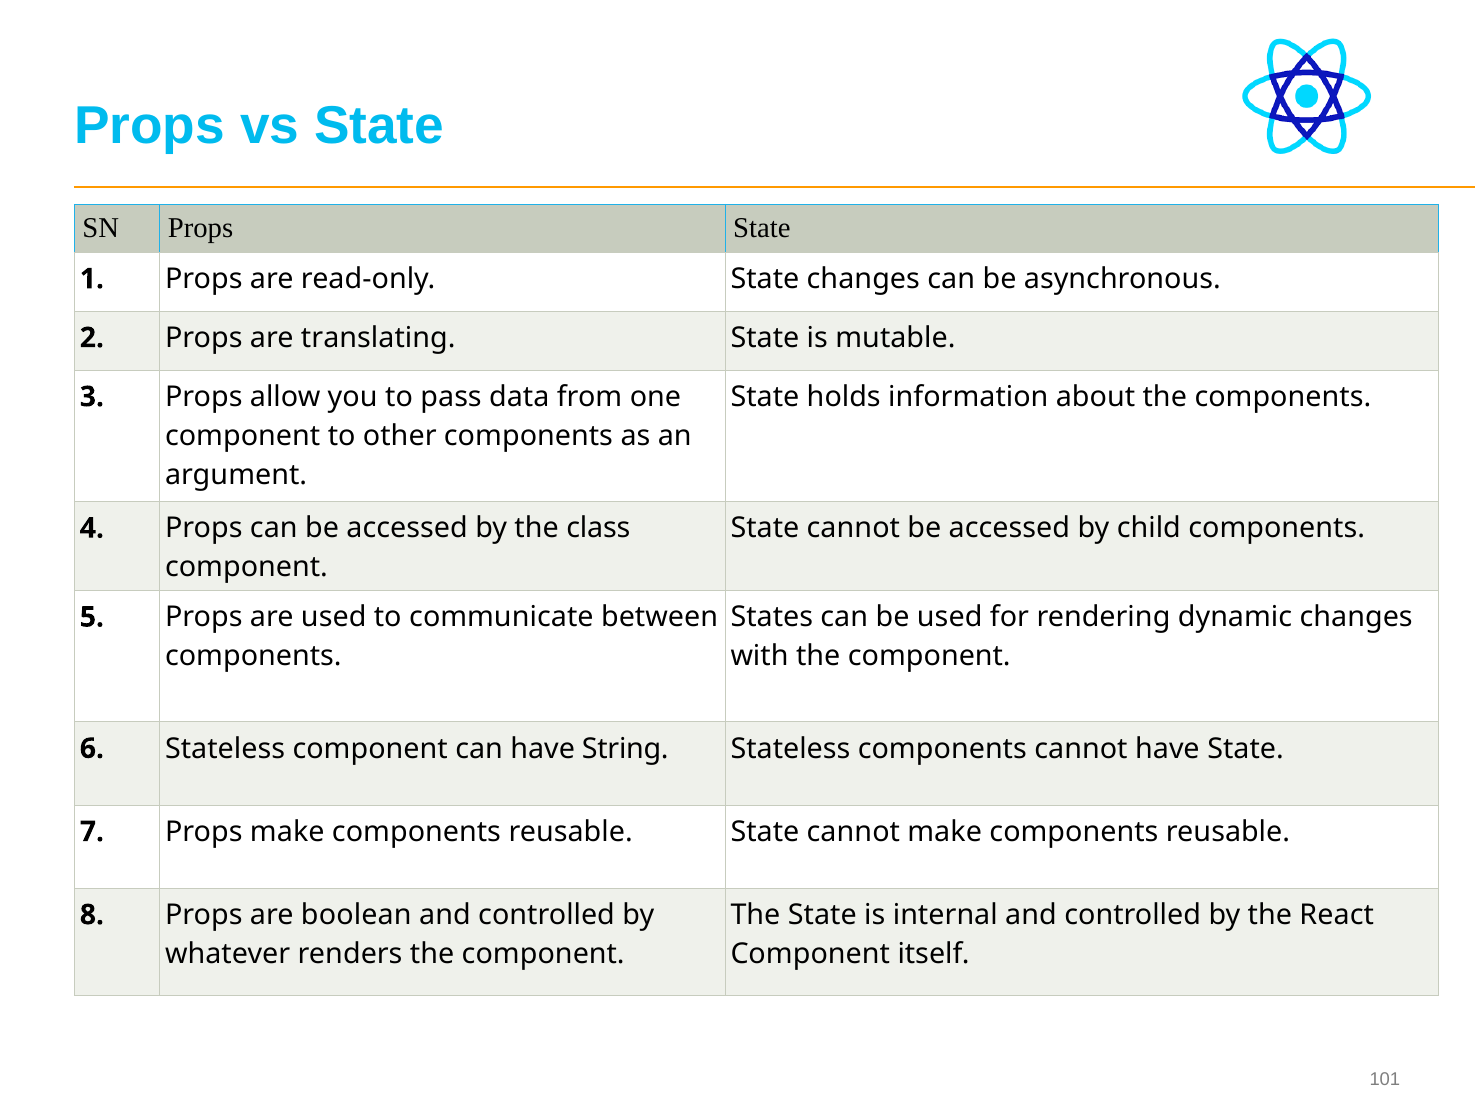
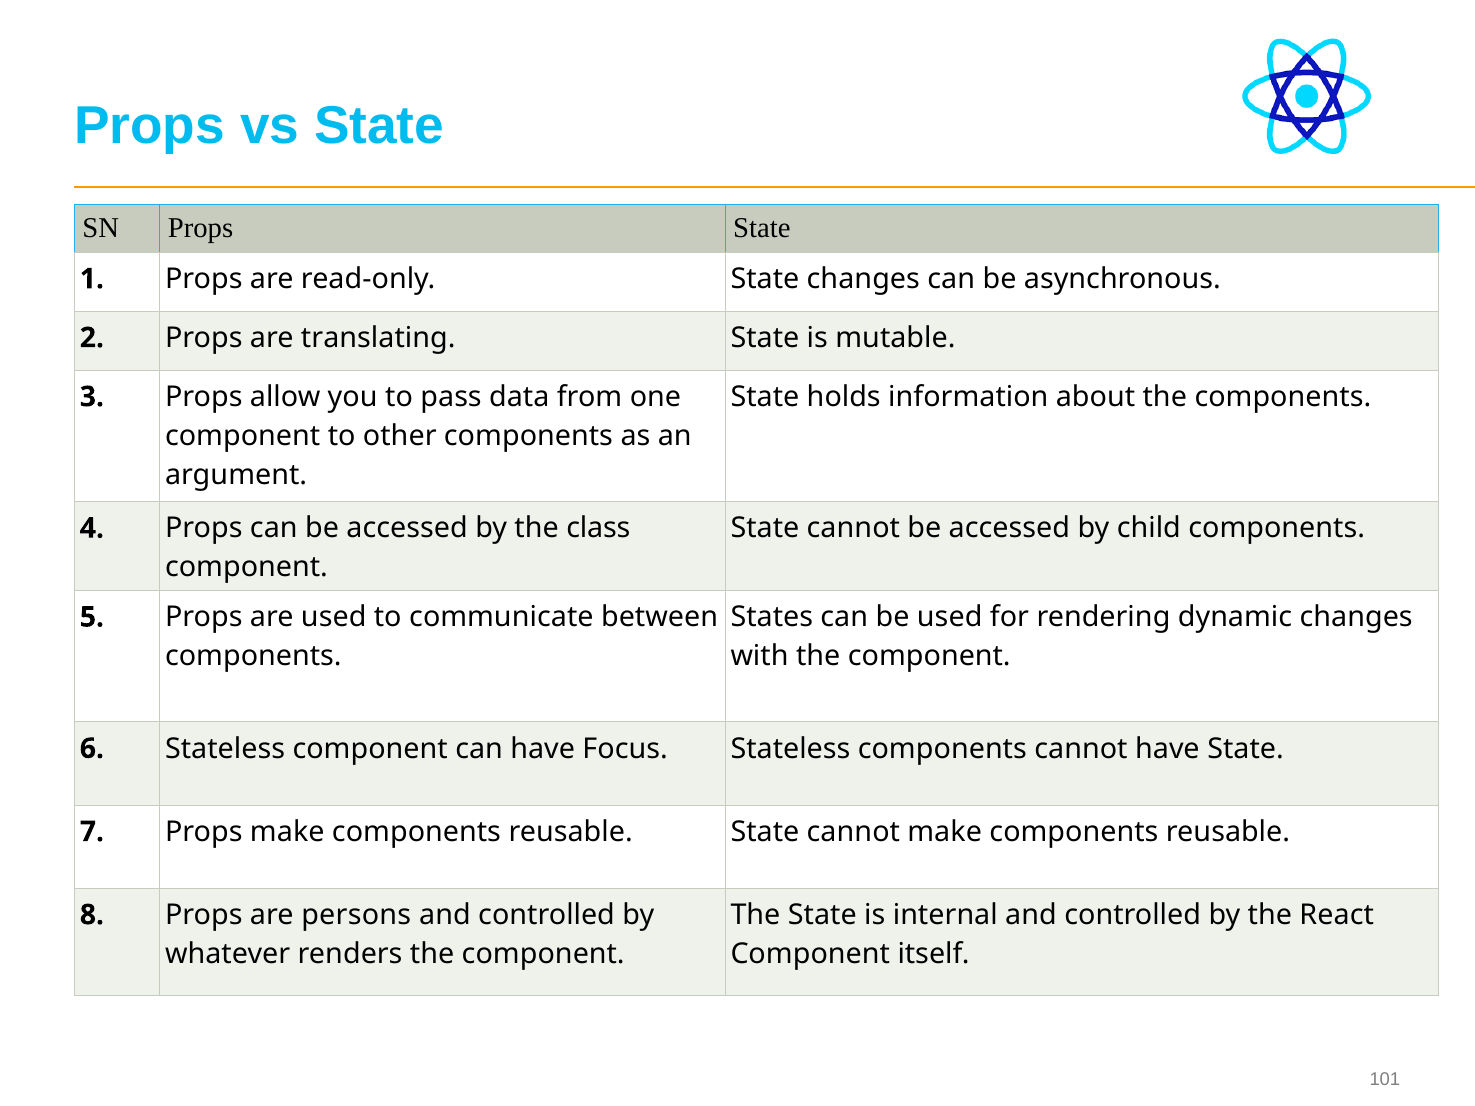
String: String -> Focus
boolean: boolean -> persons
